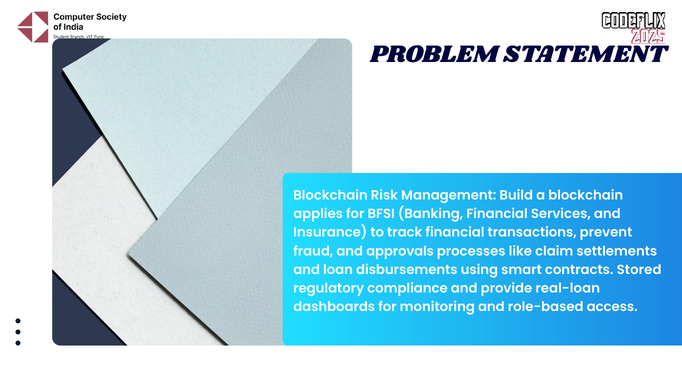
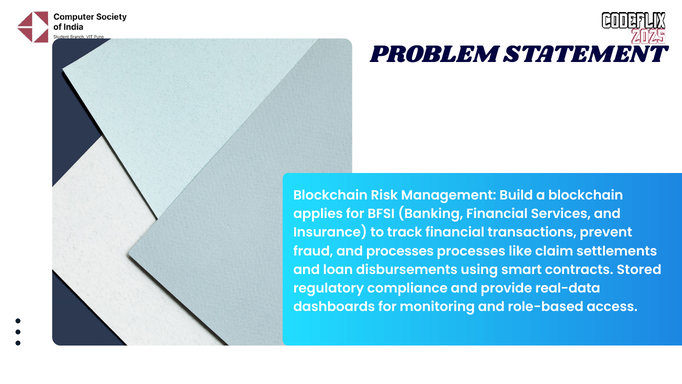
and approvals: approvals -> processes
real-loan: real-loan -> real-data
